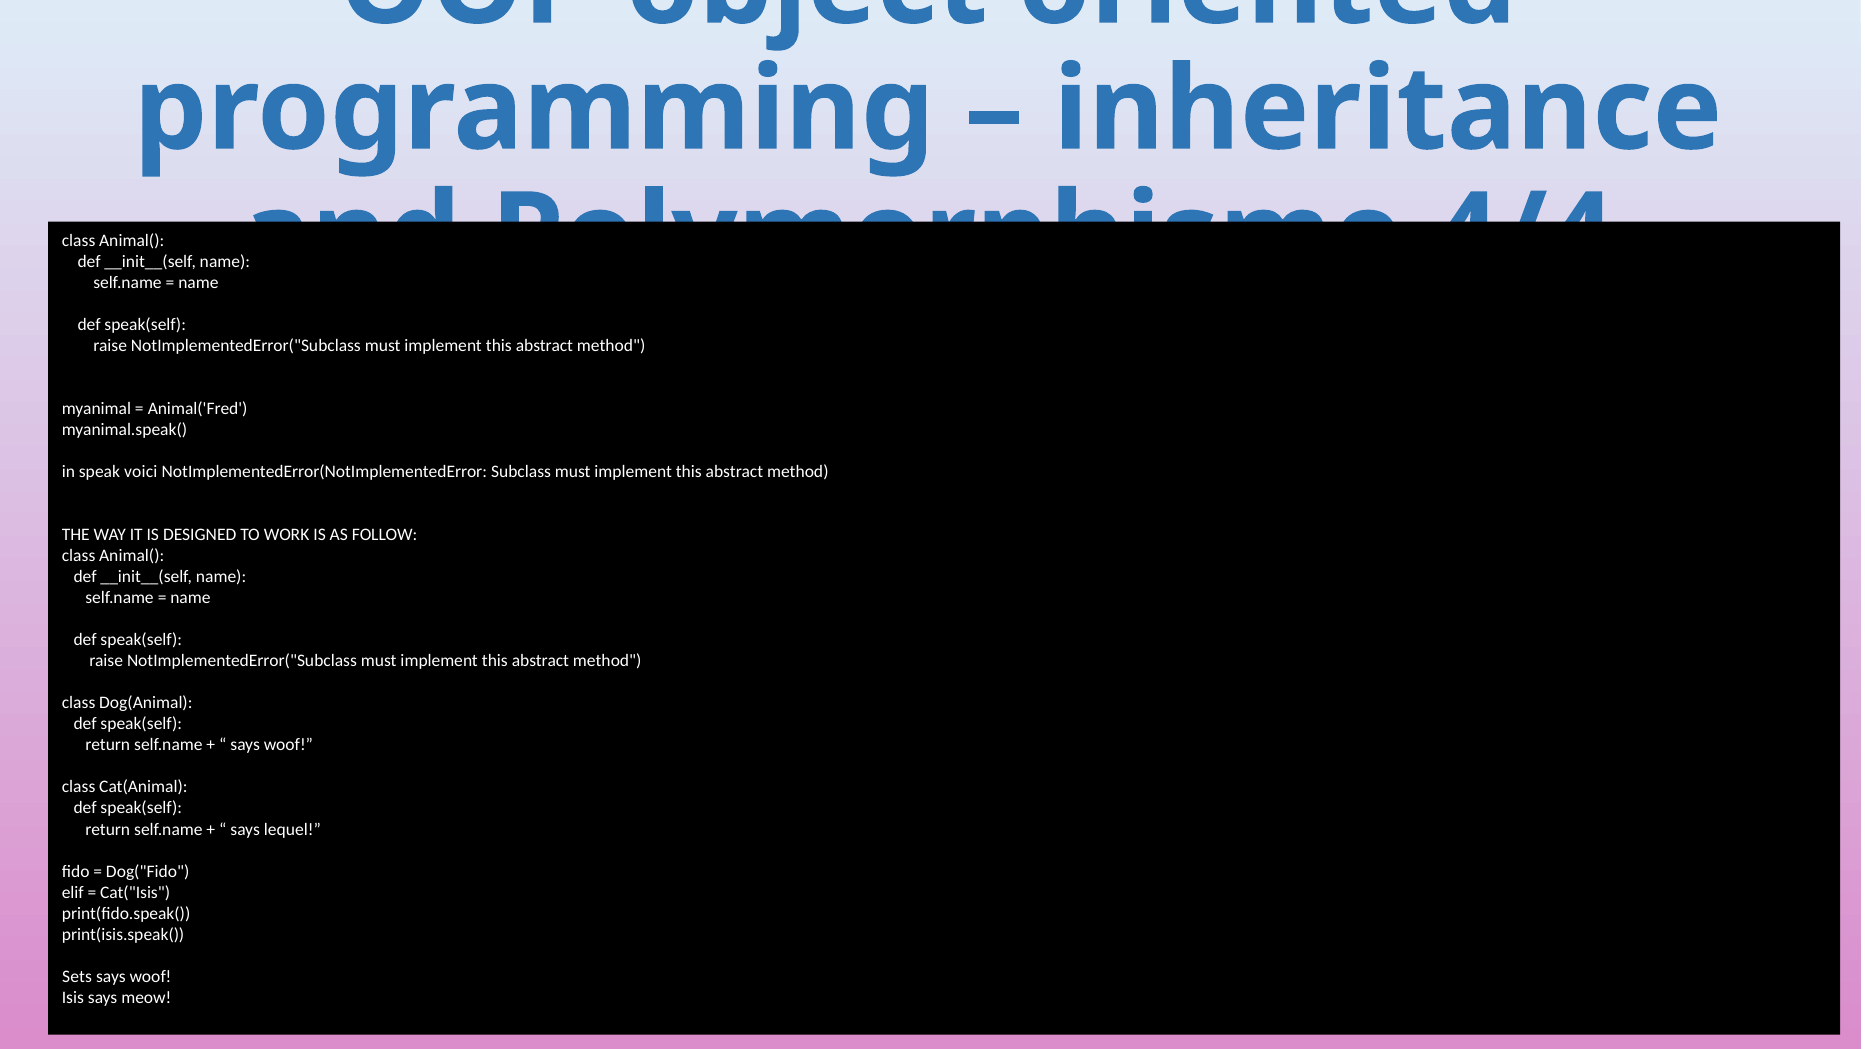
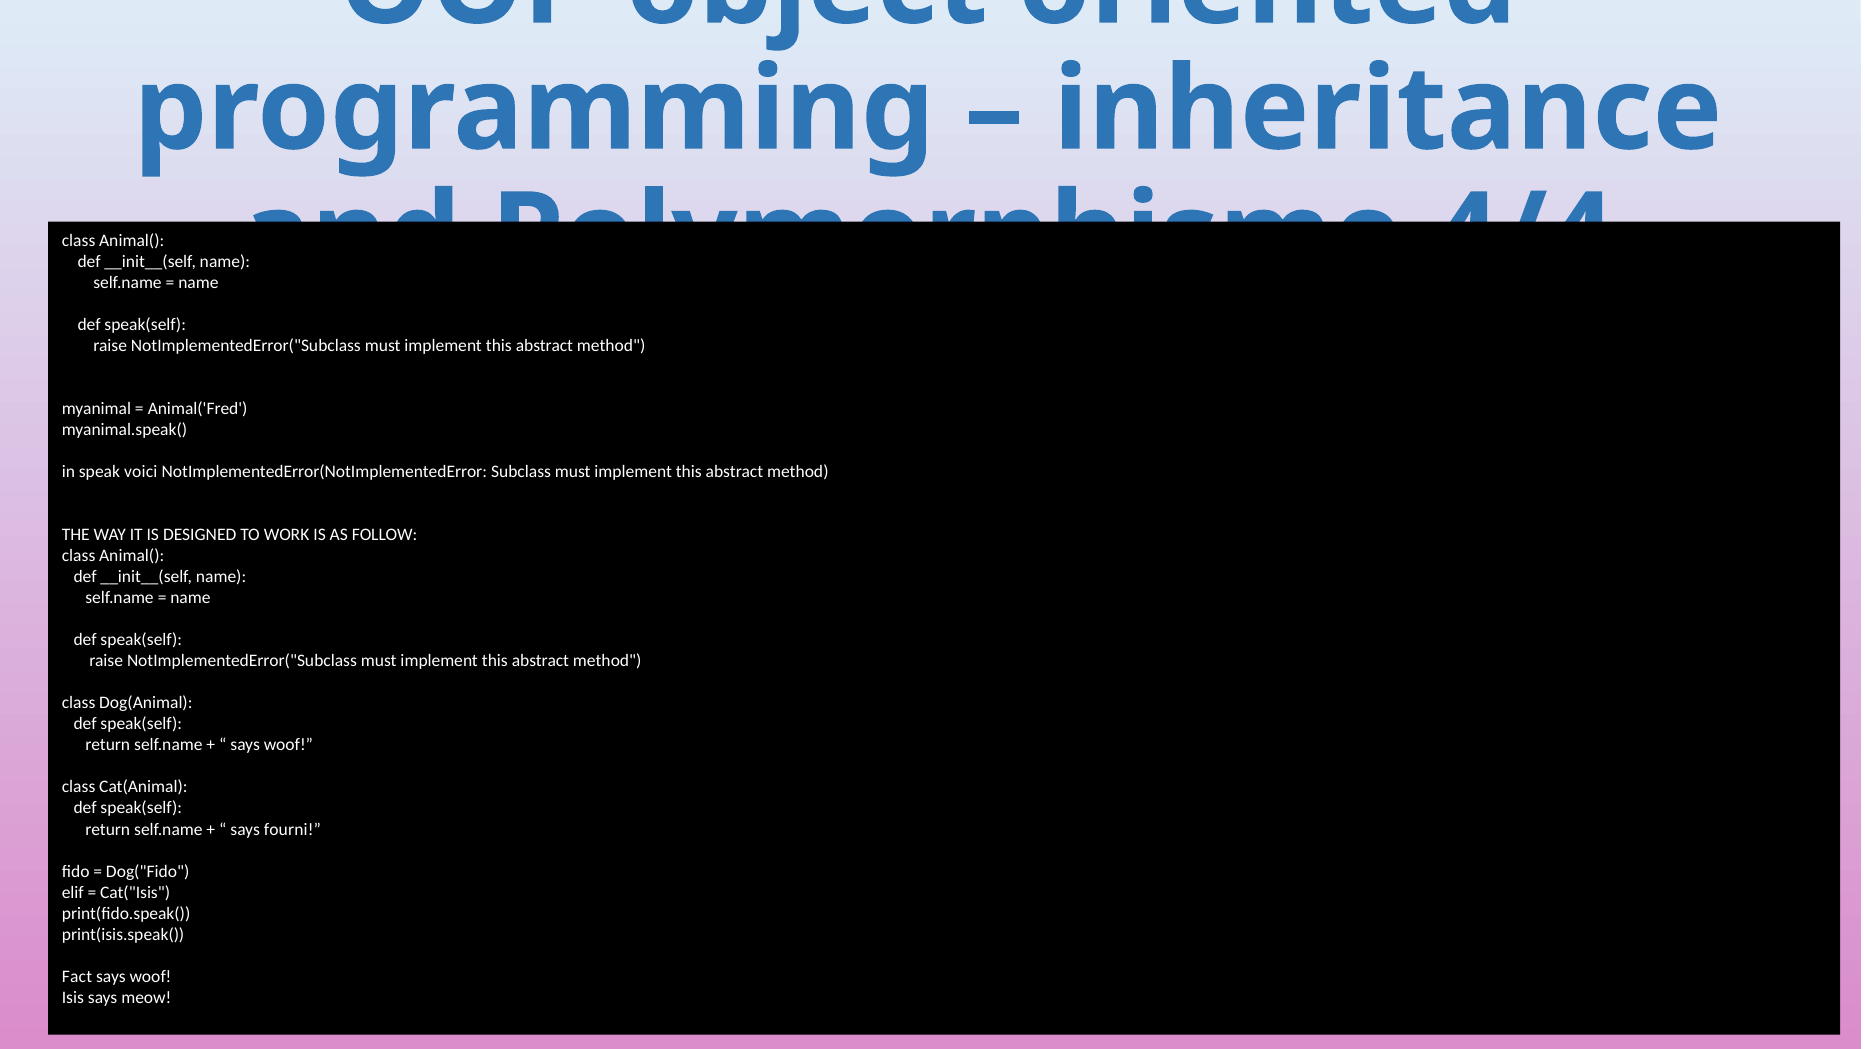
lequel: lequel -> fourni
Sets: Sets -> Fact
